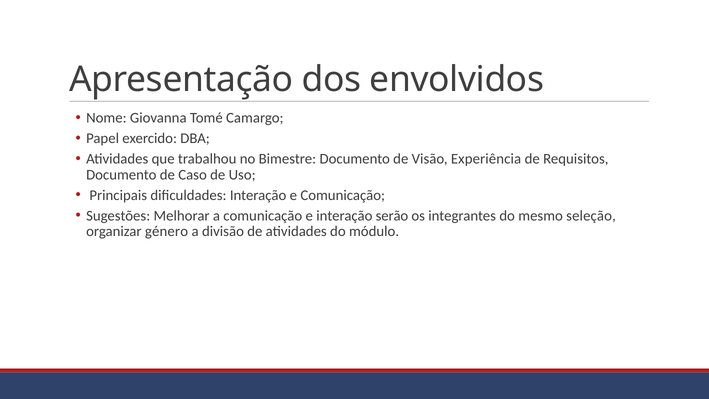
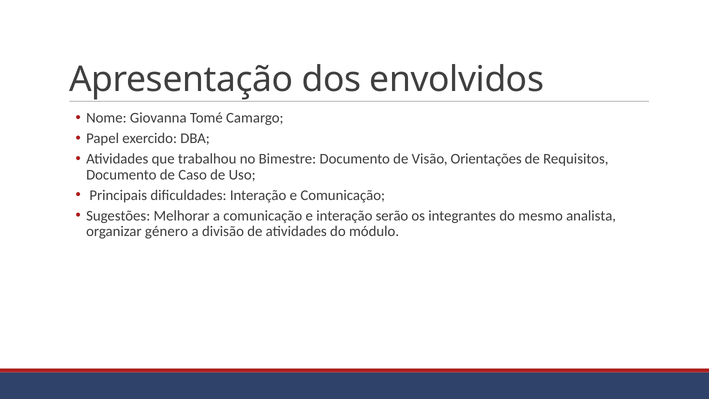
Experiência: Experiência -> Orientações
seleção: seleção -> analista
